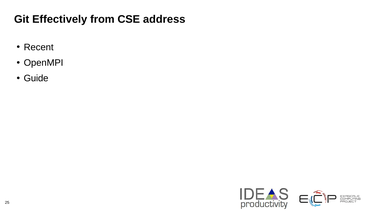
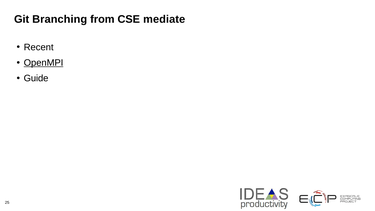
Effectively: Effectively -> Branching
address: address -> mediate
OpenMPI underline: none -> present
